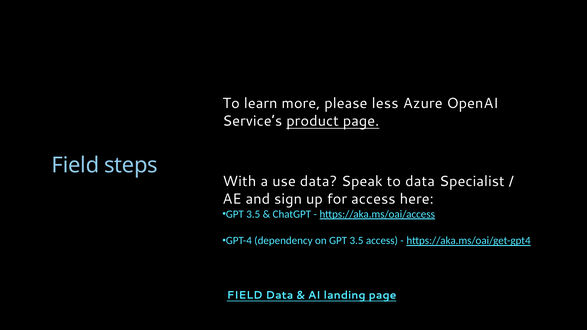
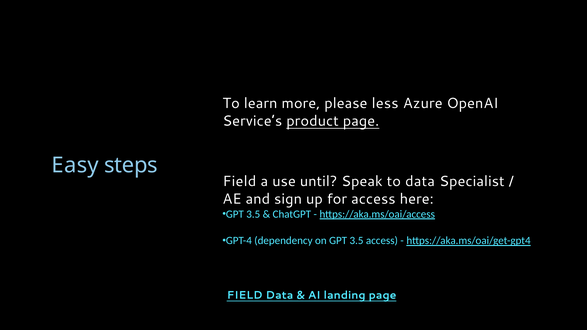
Field at (75, 165): Field -> Easy
With at (239, 181): With -> Field
use data: data -> until
